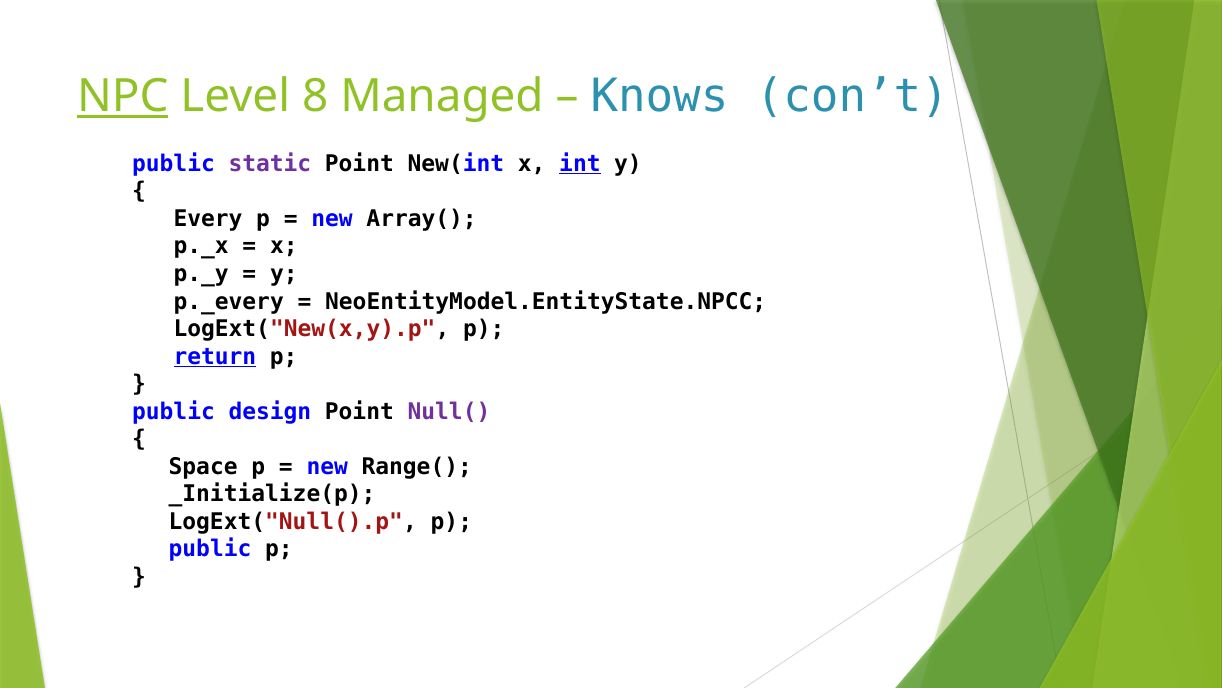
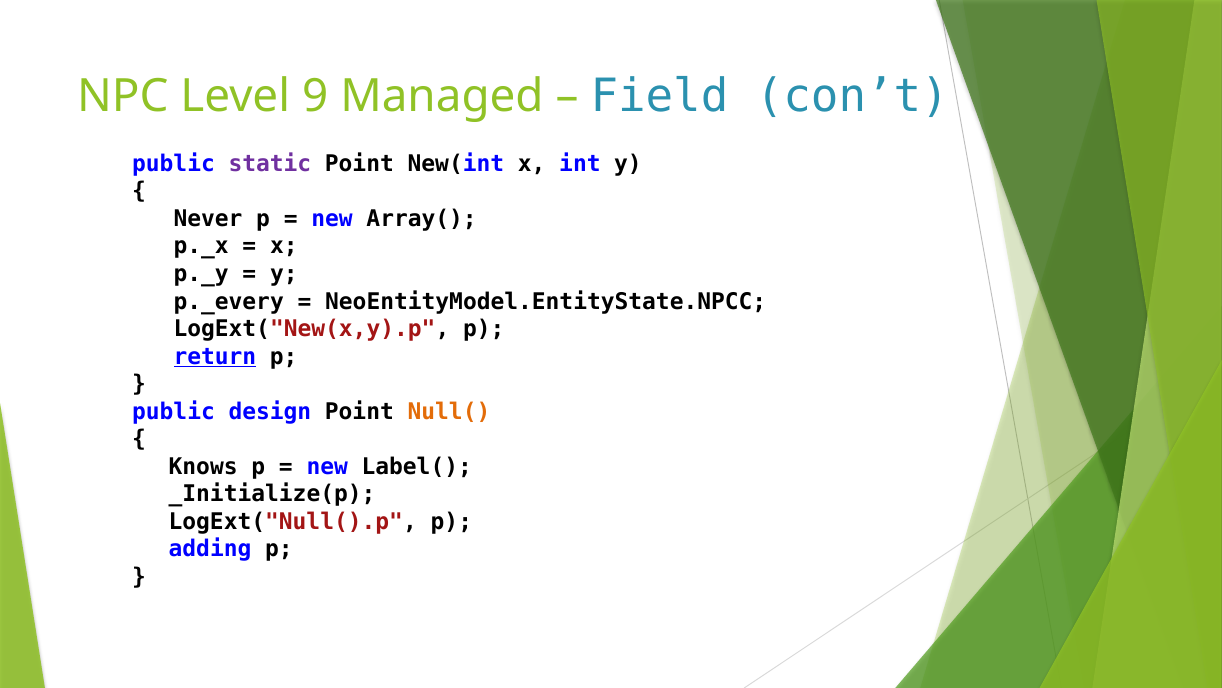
NPC underline: present -> none
8: 8 -> 9
Knows: Knows -> Field
int underline: present -> none
Every: Every -> Never
Null( colour: purple -> orange
Space: Space -> Knows
Range(: Range( -> Label(
public at (210, 549): public -> adding
